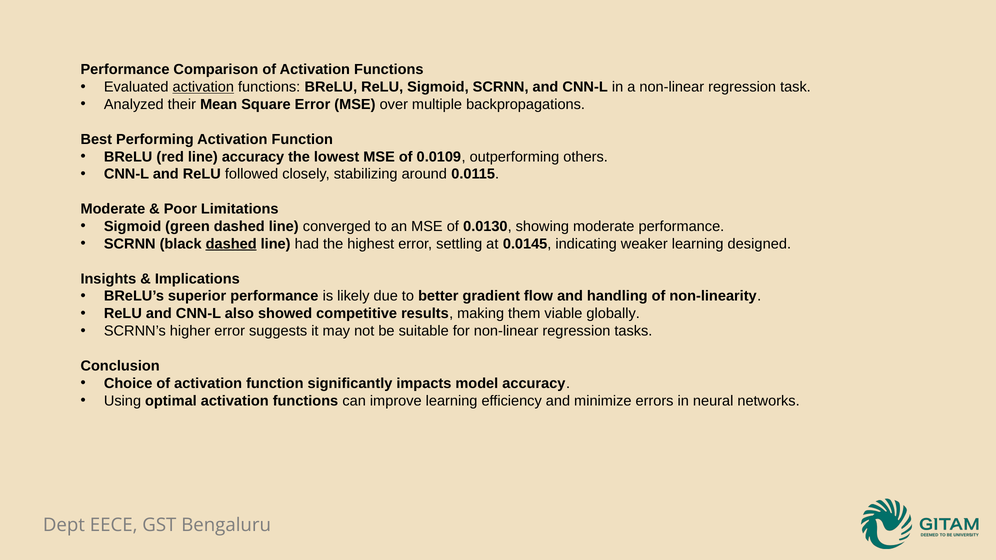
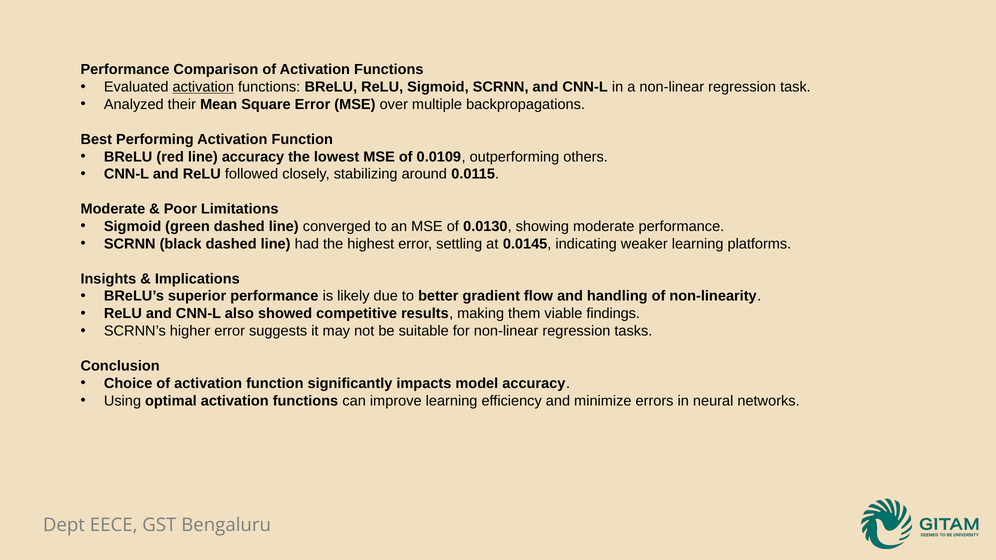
dashed at (231, 244) underline: present -> none
designed: designed -> platforms
globally: globally -> findings
